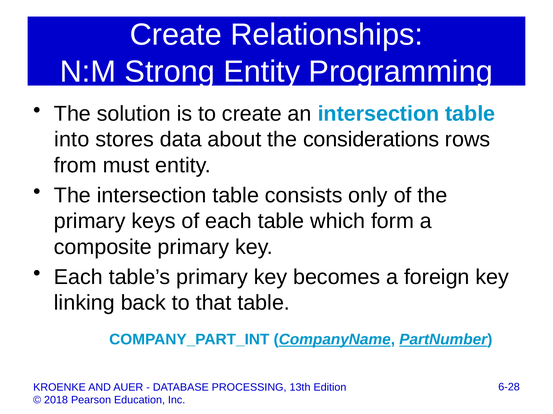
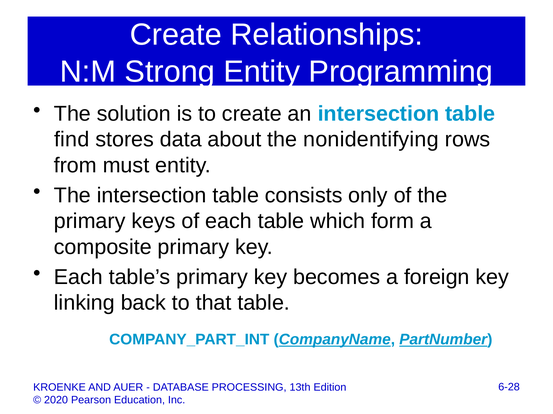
into: into -> find
considerations: considerations -> nonidentifying
2018: 2018 -> 2020
